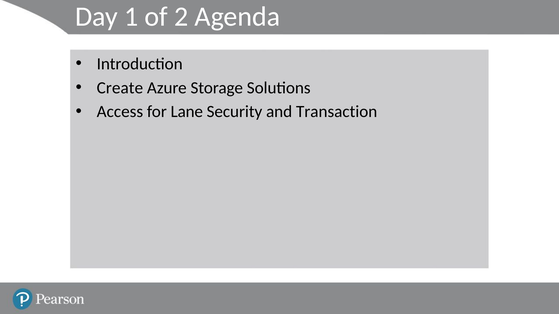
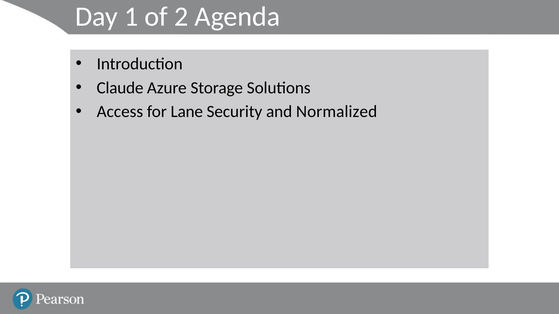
Create: Create -> Claude
Transaction: Transaction -> Normalized
